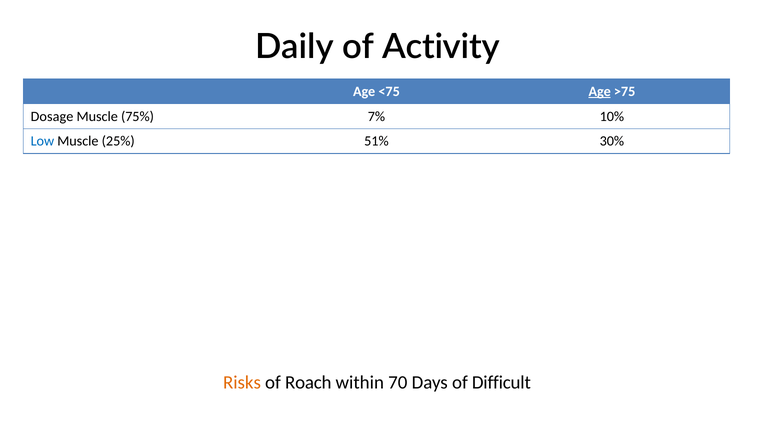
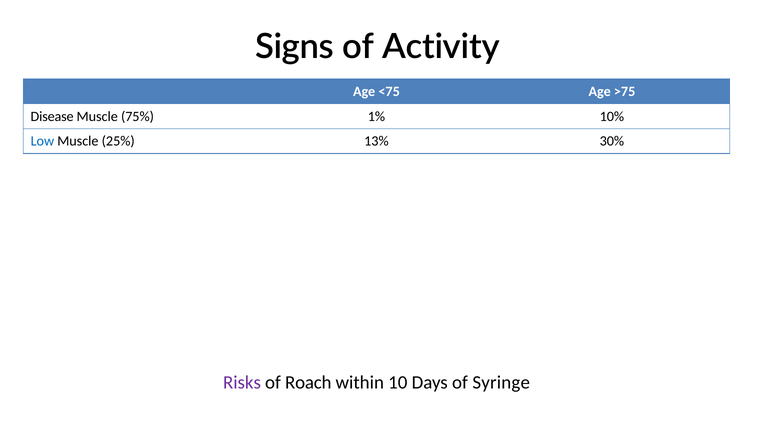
Daily: Daily -> Signs
Age at (600, 91) underline: present -> none
Dosage: Dosage -> Disease
7%: 7% -> 1%
51%: 51% -> 13%
Risks colour: orange -> purple
70: 70 -> 10
Difficult: Difficult -> Syringe
